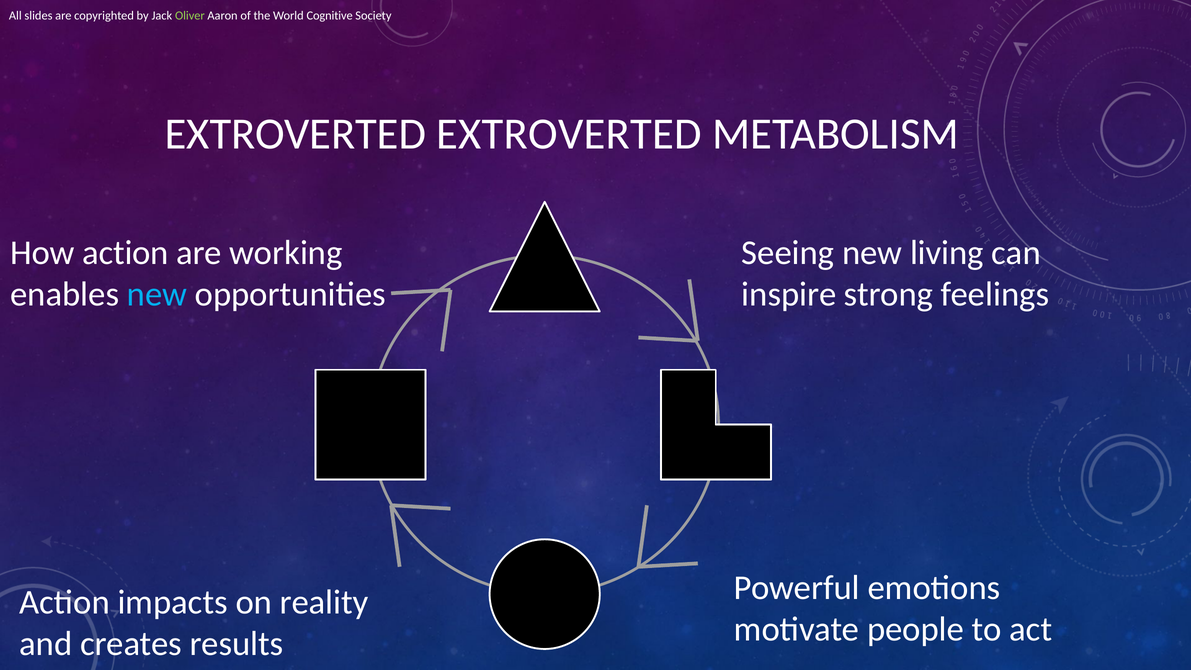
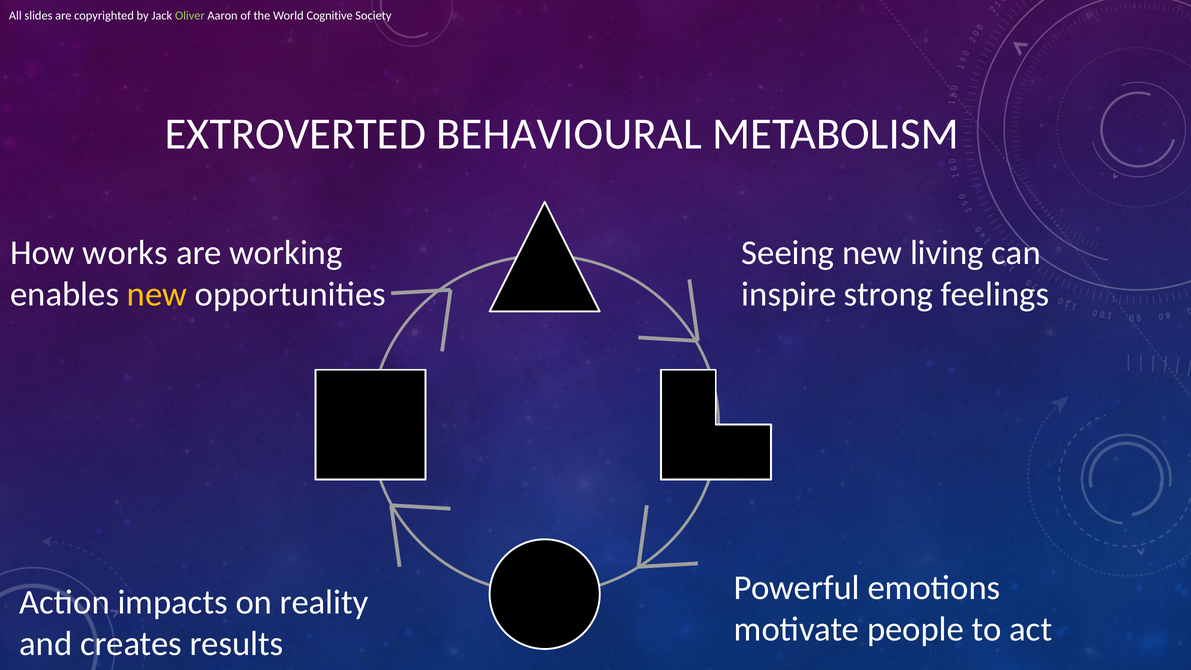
EXTROVERTED EXTROVERTED: EXTROVERTED -> BEHAVIOURAL
How action: action -> works
new at (157, 294) colour: light blue -> yellow
